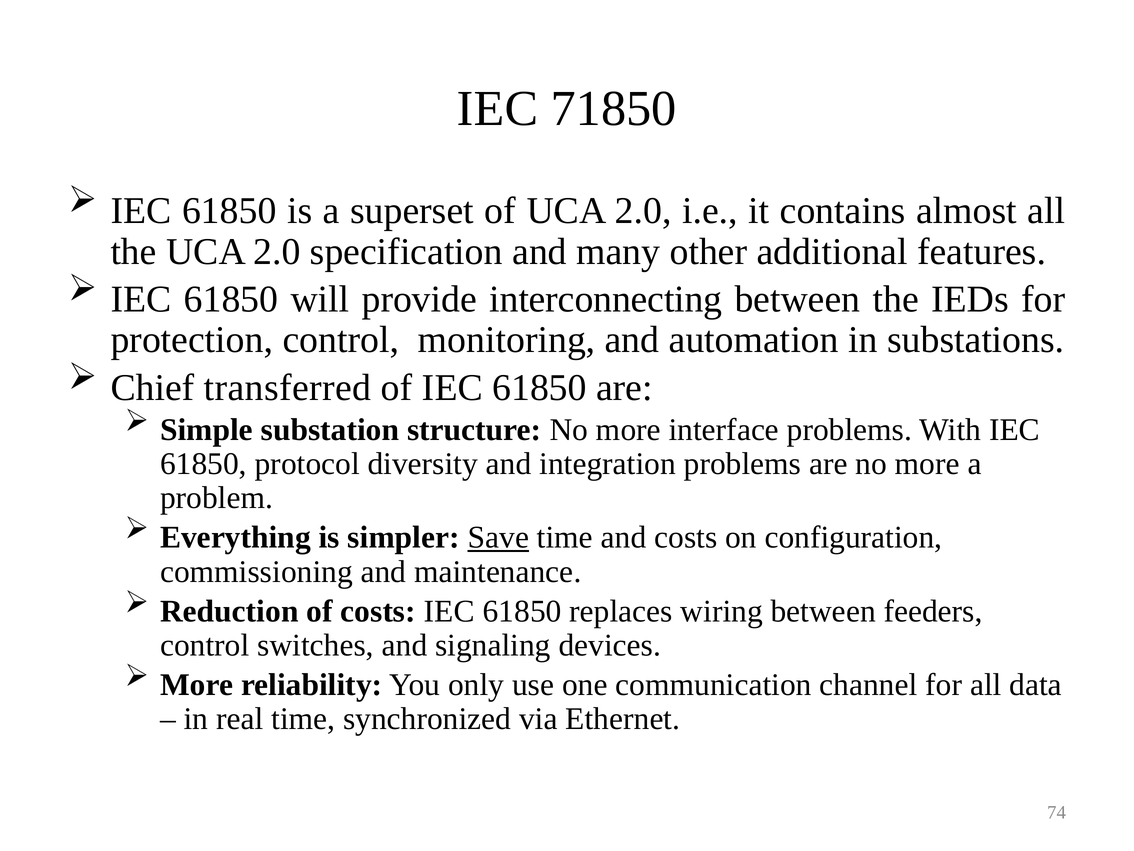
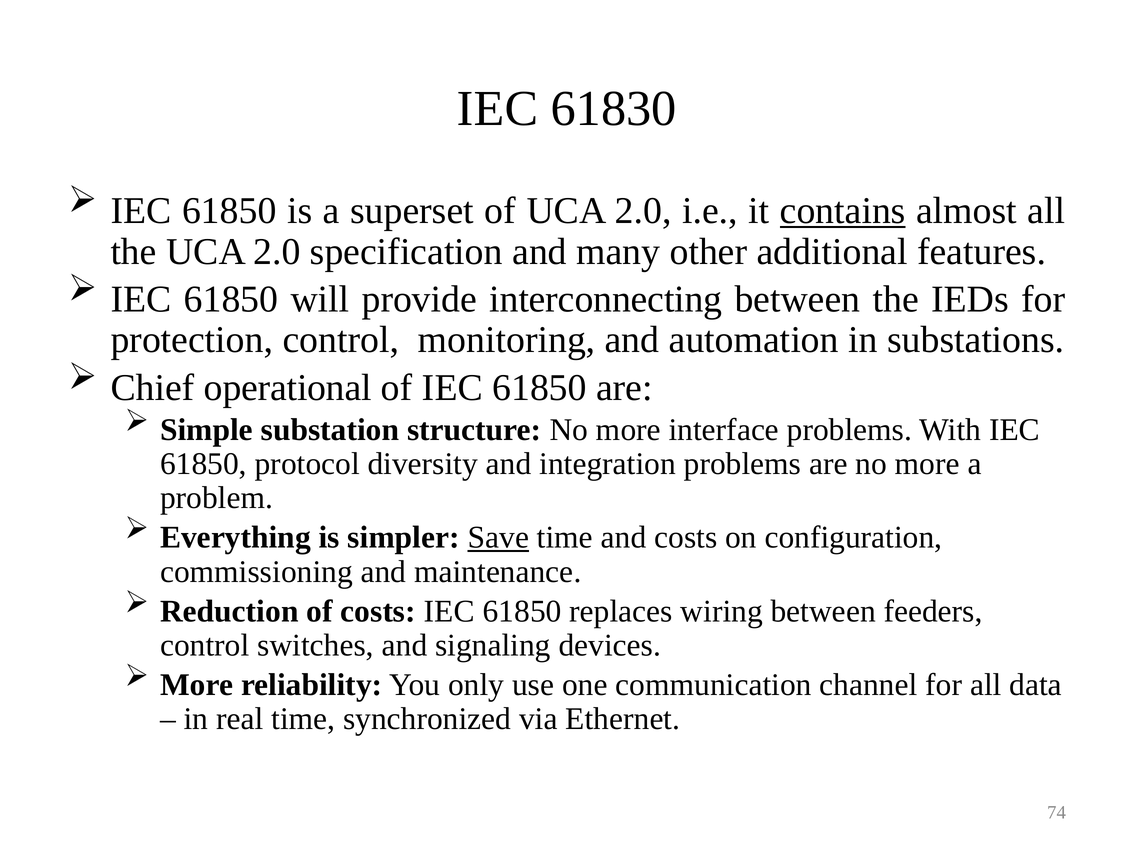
71850: 71850 -> 61830
contains underline: none -> present
transferred: transferred -> operational
